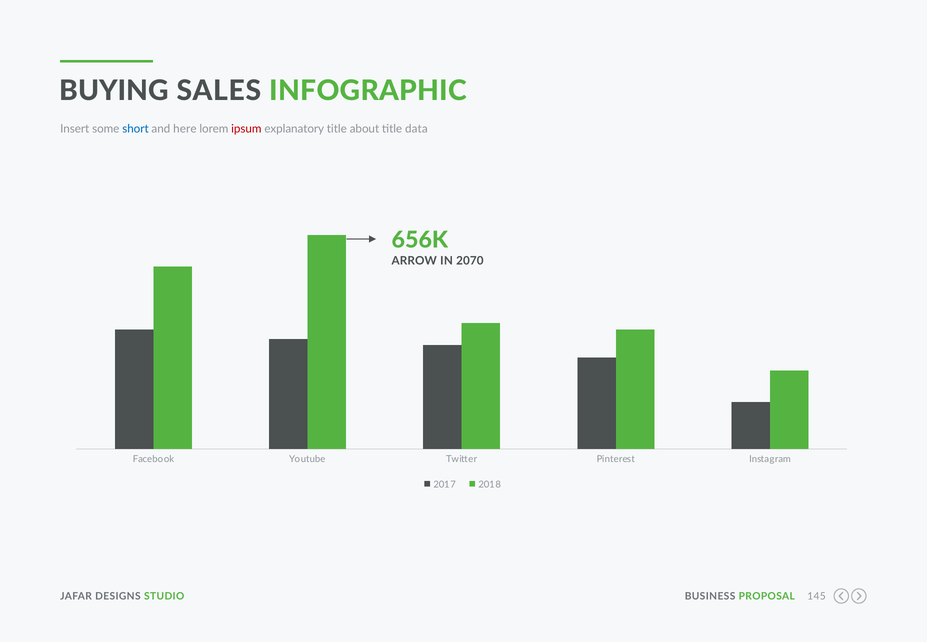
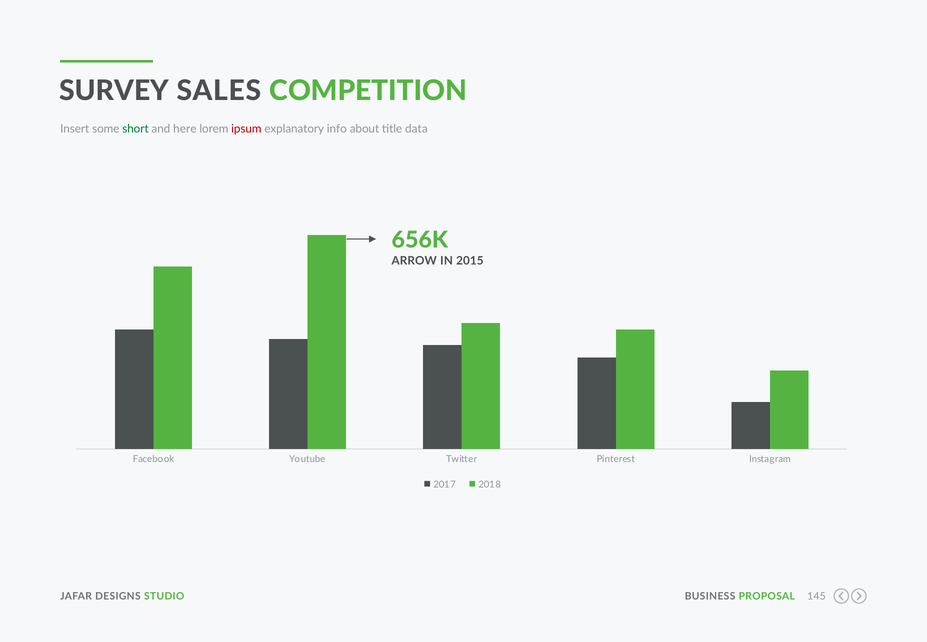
BUYING: BUYING -> SURVEY
INFOGRAPHIC: INFOGRAPHIC -> COMPETITION
short colour: blue -> green
explanatory title: title -> info
2070: 2070 -> 2015
